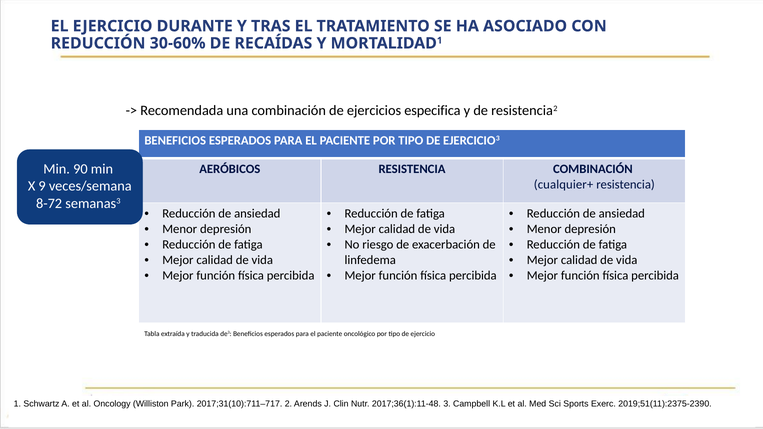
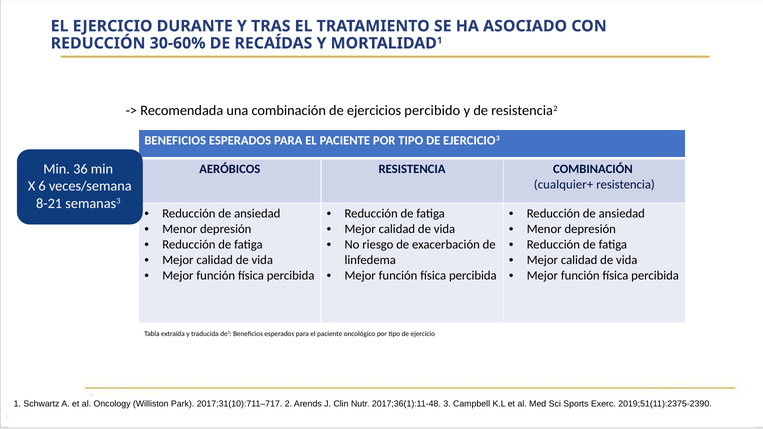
especifica: especifica -> percibido
90: 90 -> 36
9: 9 -> 6
8-72: 8-72 -> 8-21
